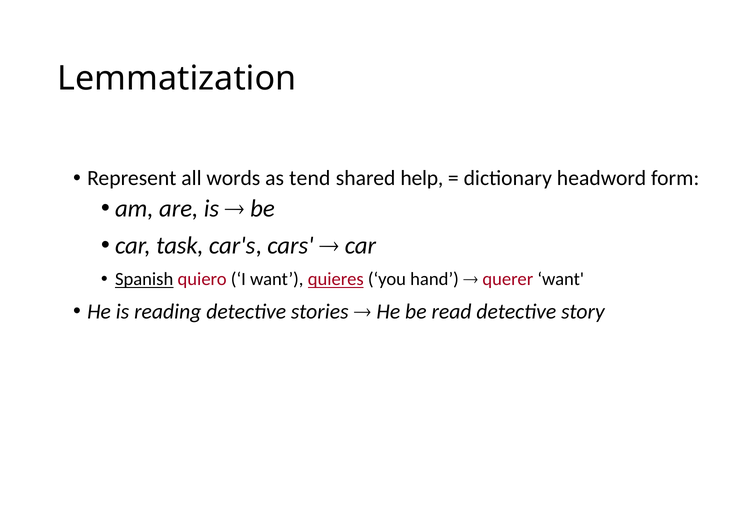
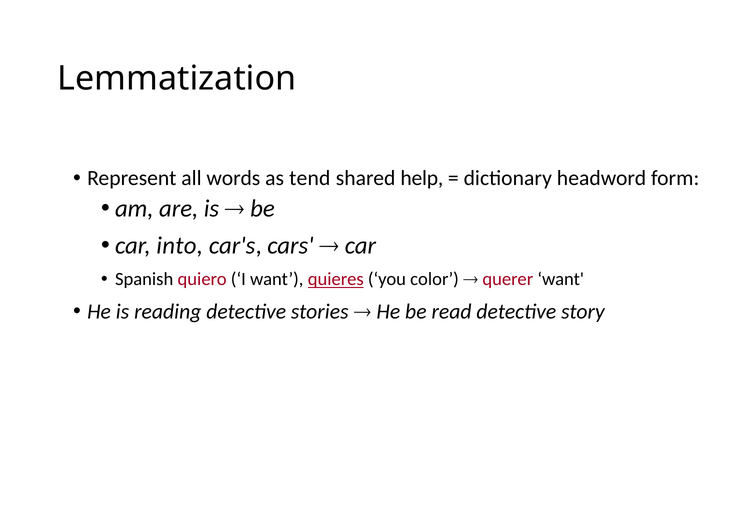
task: task -> into
Spanish underline: present -> none
hand: hand -> color
